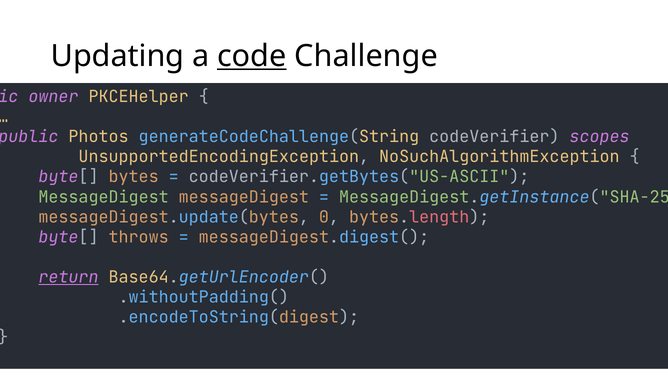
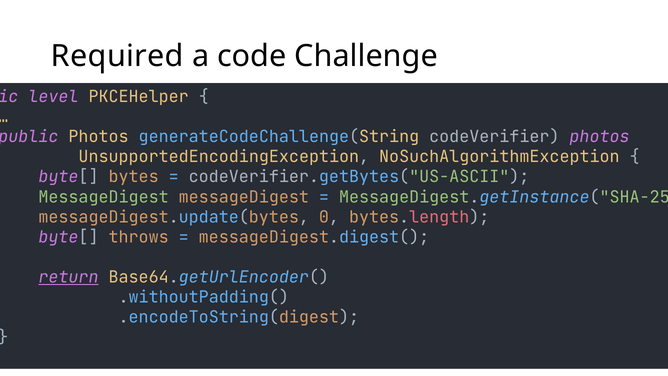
Updating: Updating -> Required
code underline: present -> none
owner: owner -> level
codeVerifier scopes: scopes -> photos
